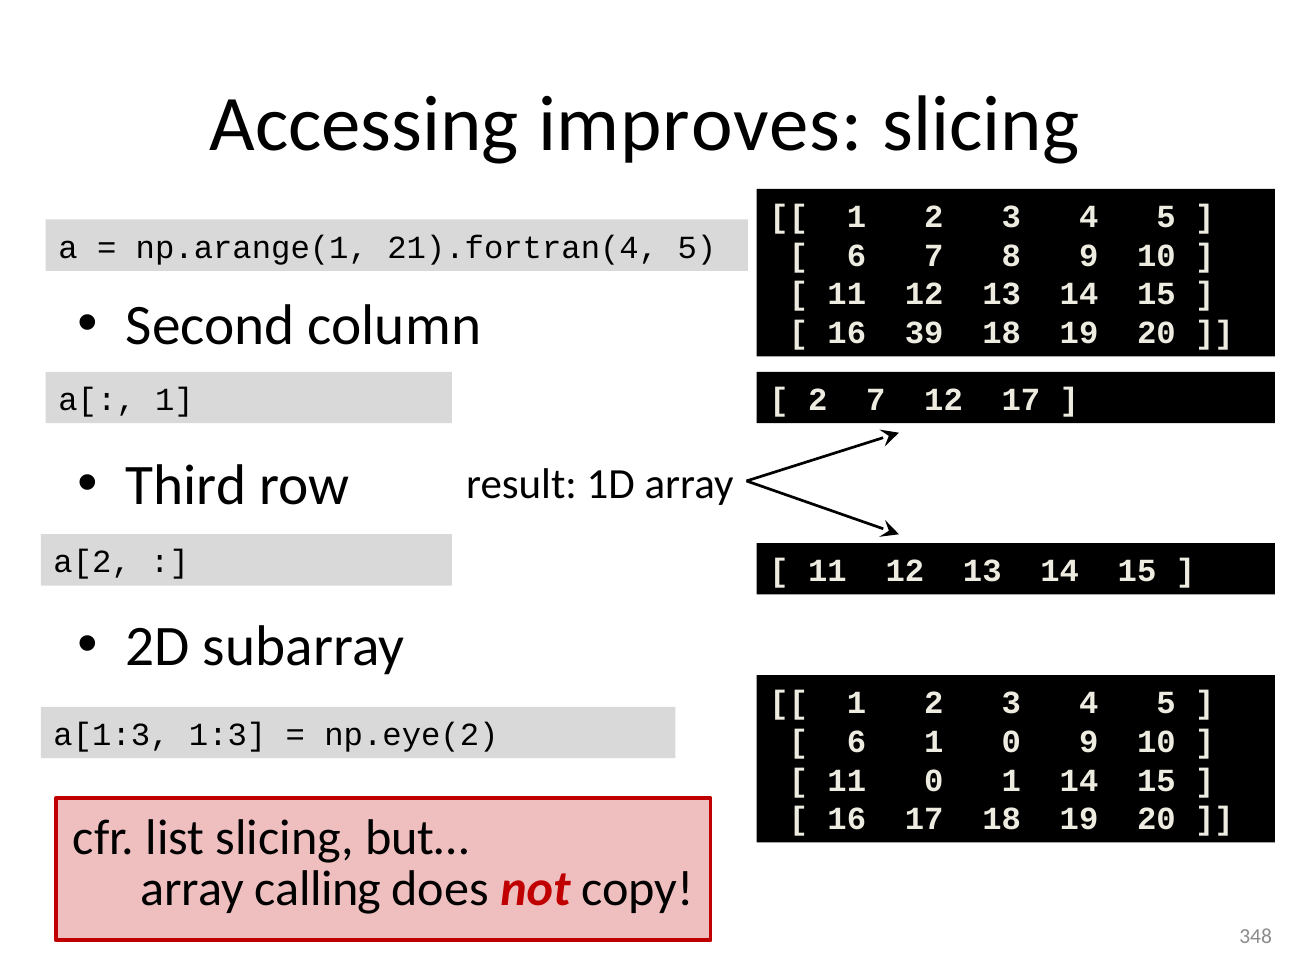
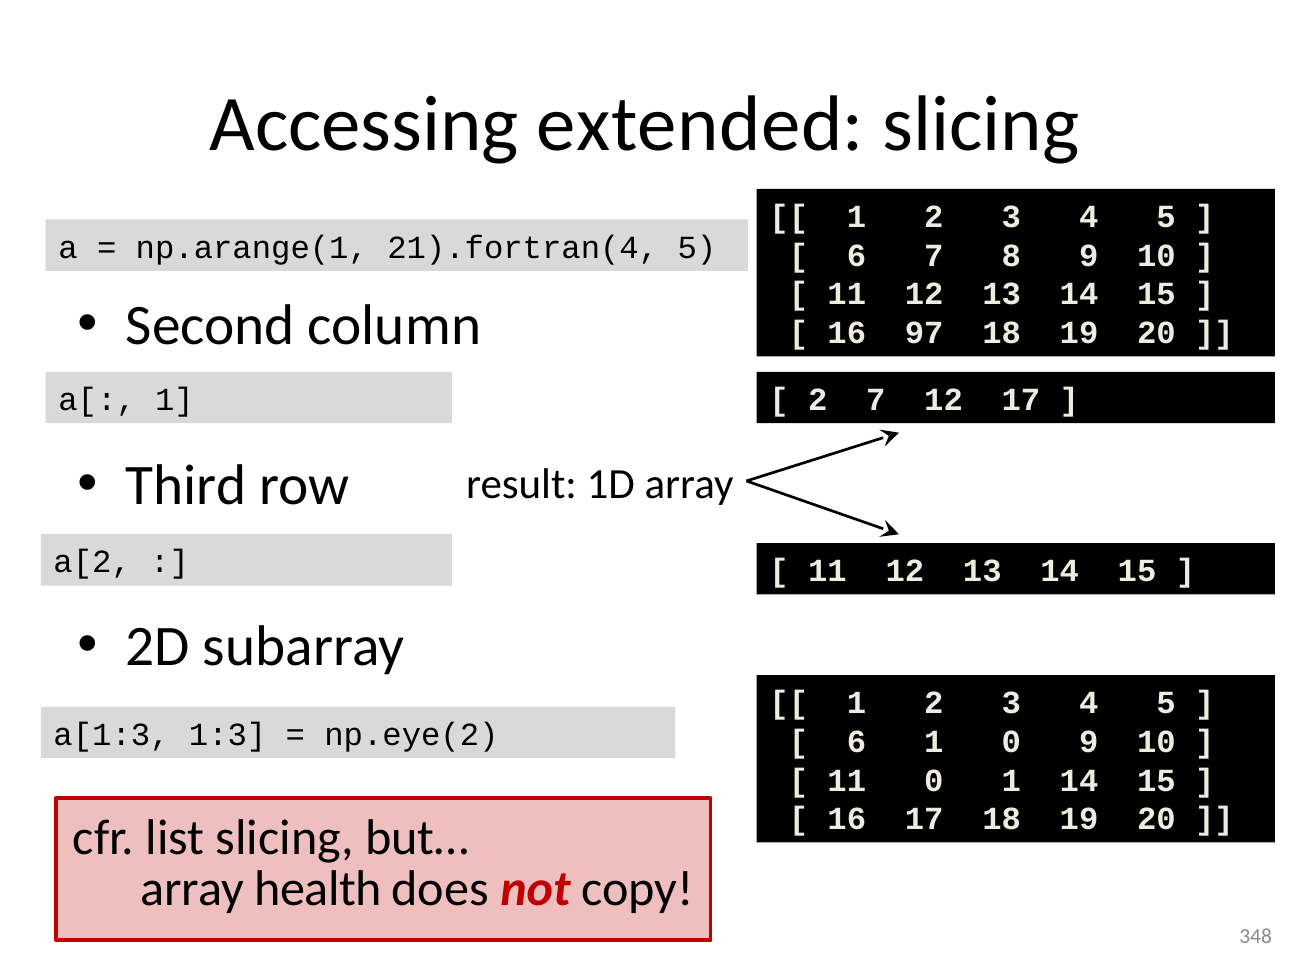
improves: improves -> extended
39: 39 -> 97
calling: calling -> health
